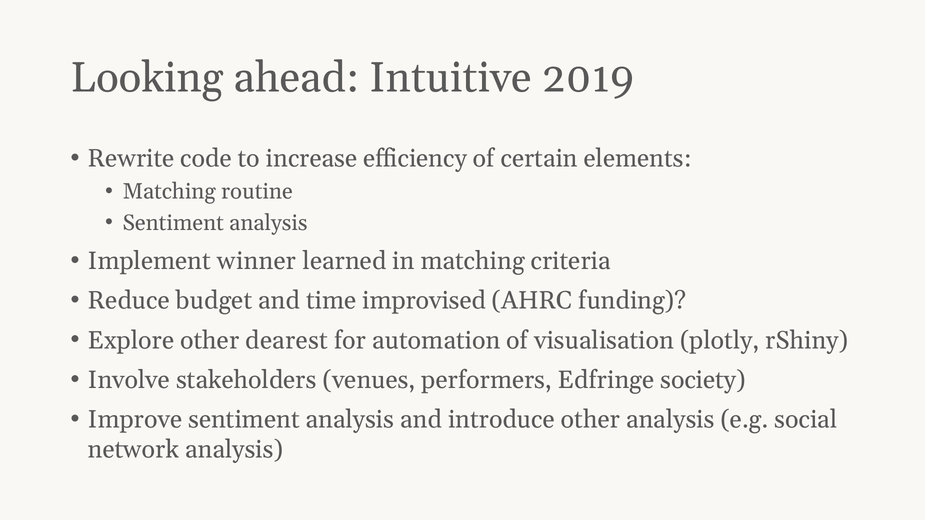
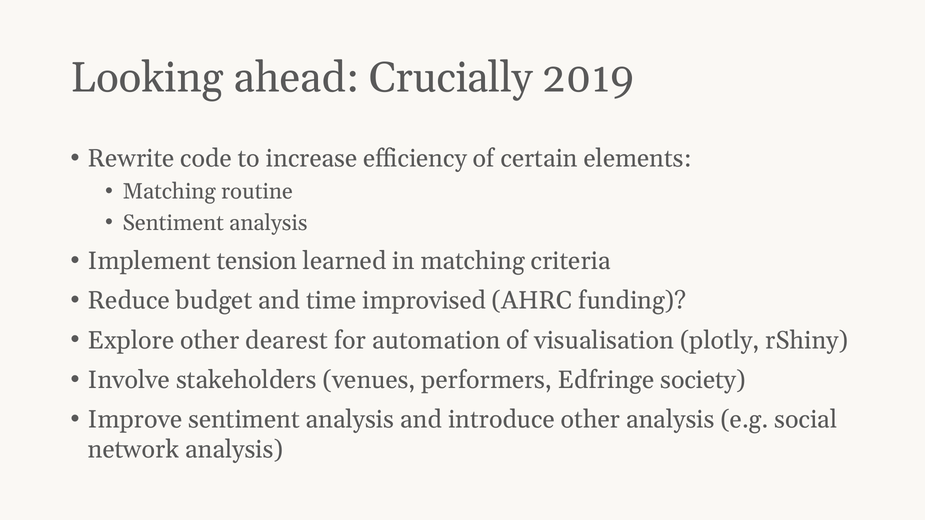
Intuitive: Intuitive -> Crucially
winner: winner -> tension
